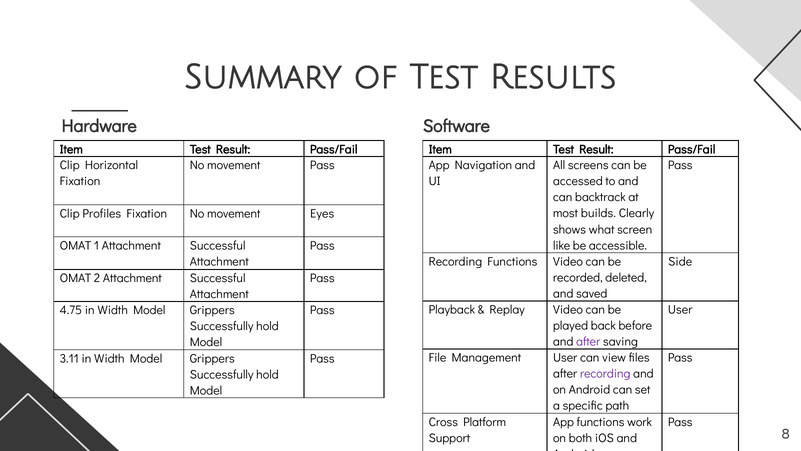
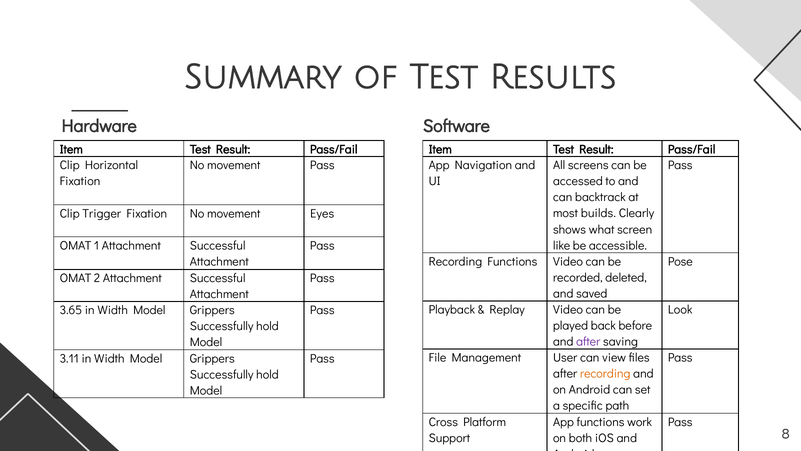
Profiles: Profiles -> Trigger
Side: Side -> Pose
User at (680, 309): User -> Look
4.75: 4.75 -> 3.65
recording at (605, 374) colour: purple -> orange
